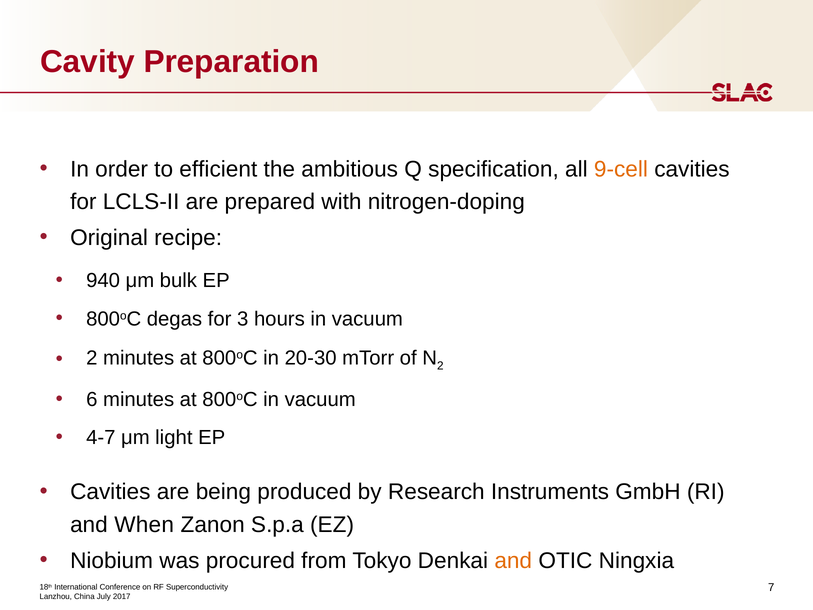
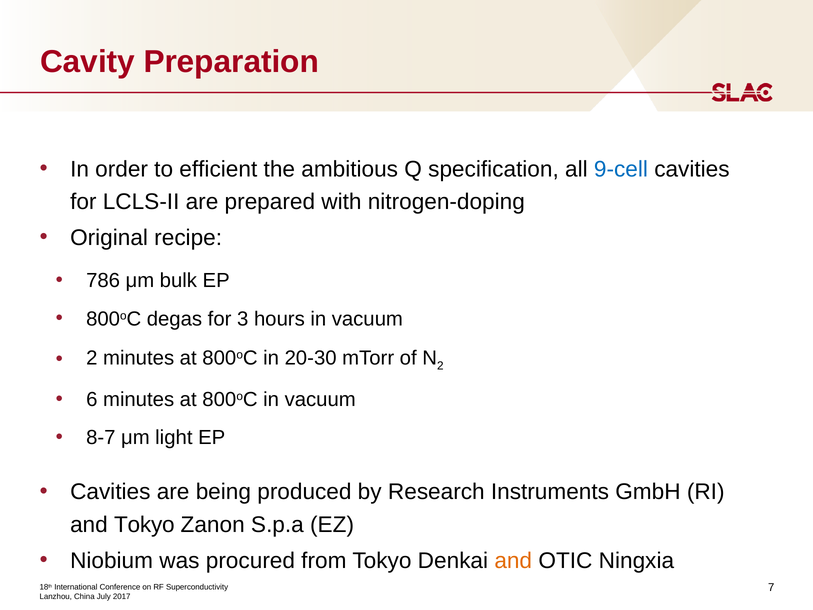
9-cell colour: orange -> blue
940: 940 -> 786
4-7: 4-7 -> 8-7
and When: When -> Tokyo
